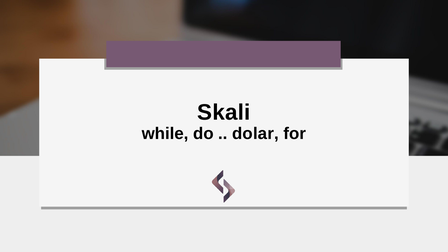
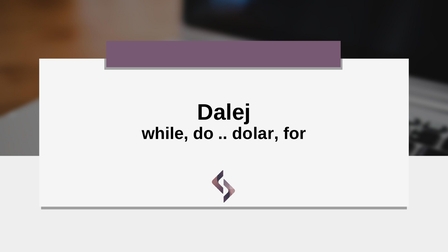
Skali: Skali -> Dalej
